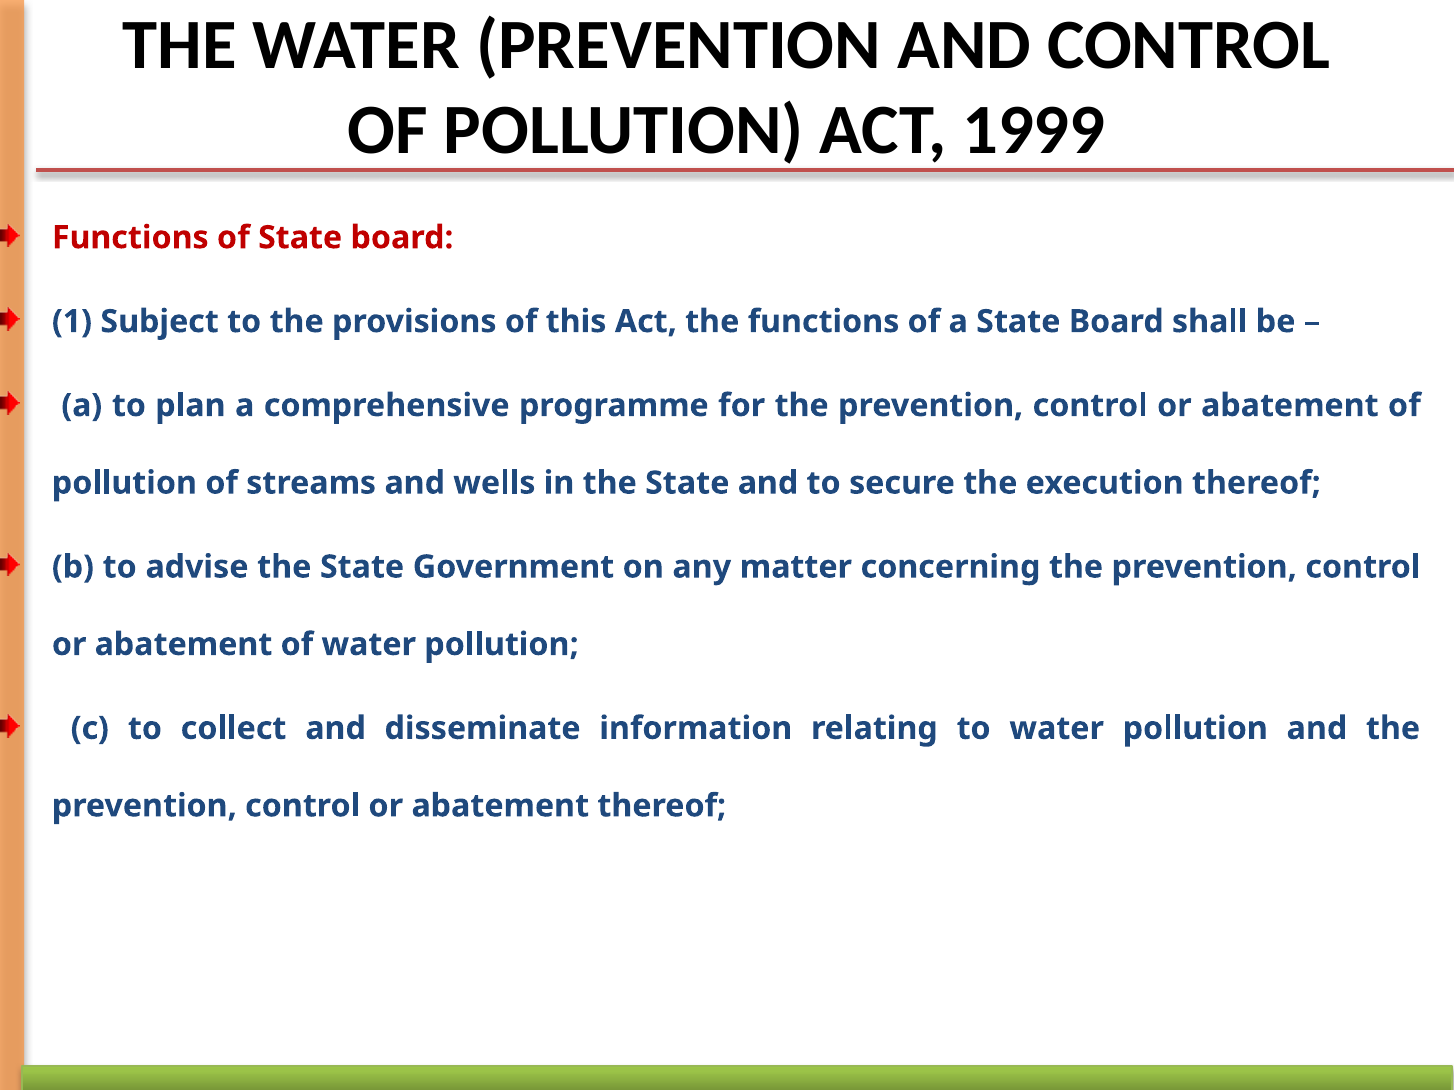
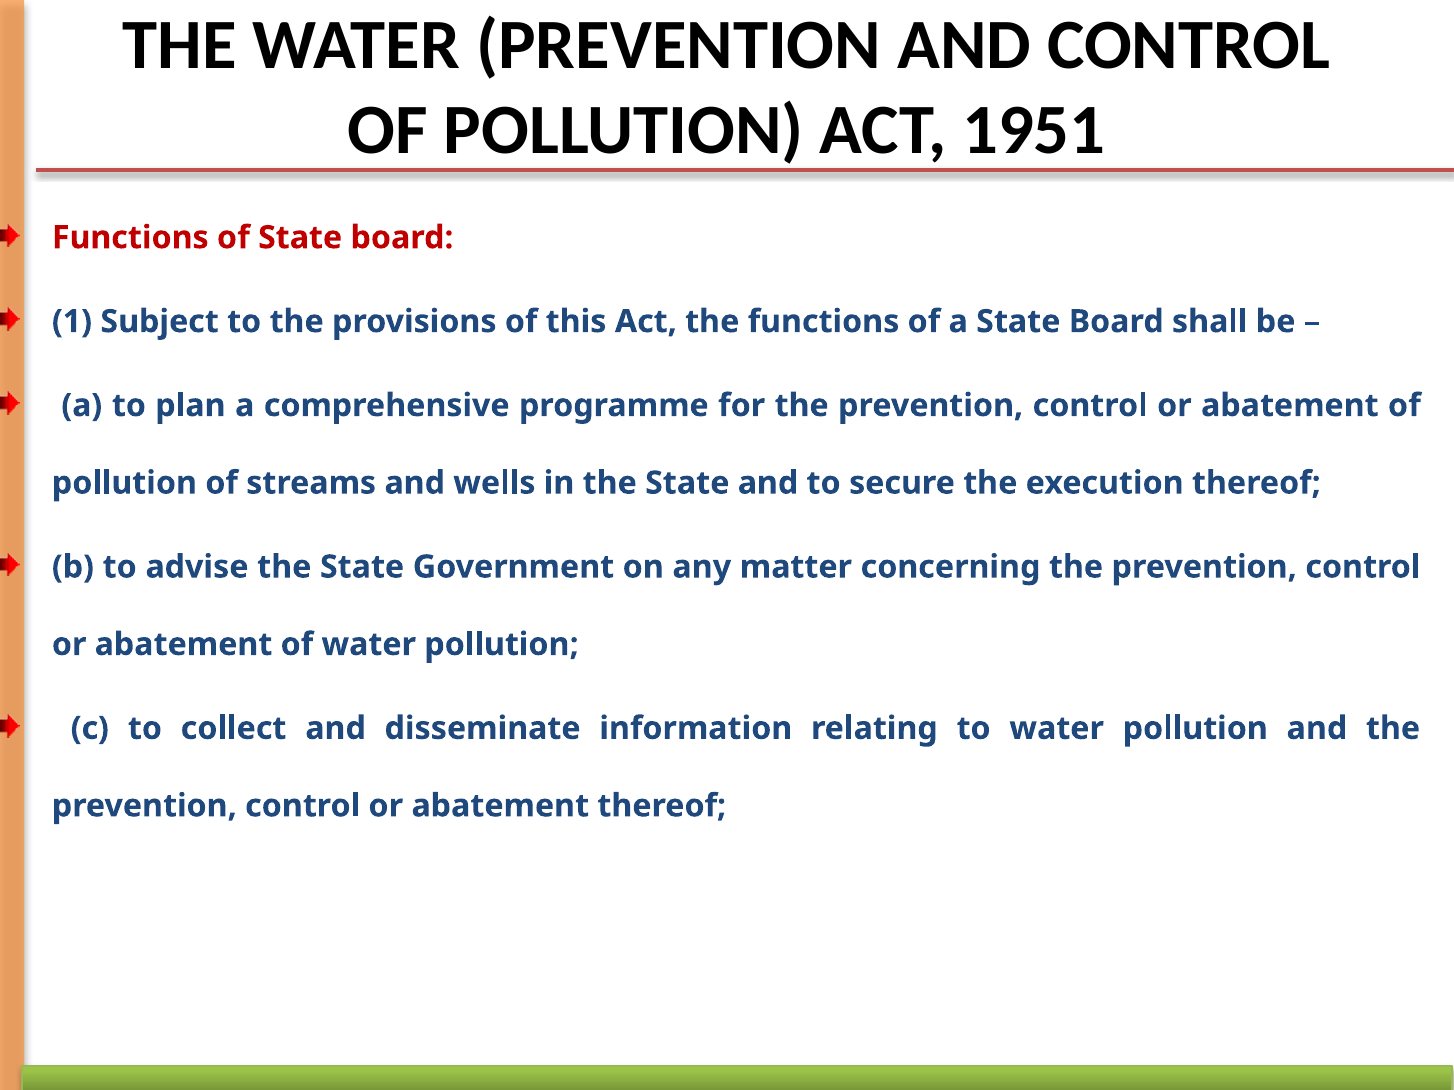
1999: 1999 -> 1951
